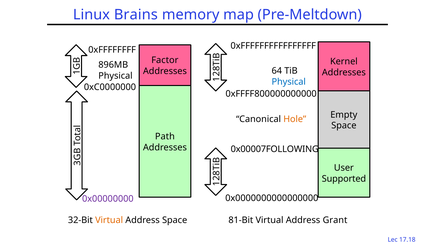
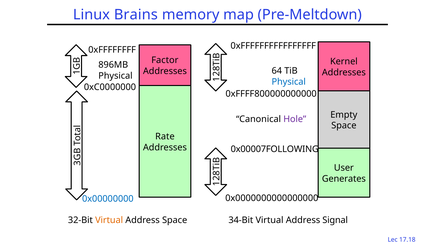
Hole colour: orange -> purple
Path: Path -> Rate
Supported: Supported -> Generates
0x00000000 colour: purple -> blue
81-Bit: 81-Bit -> 34-Bit
Grant: Grant -> Signal
